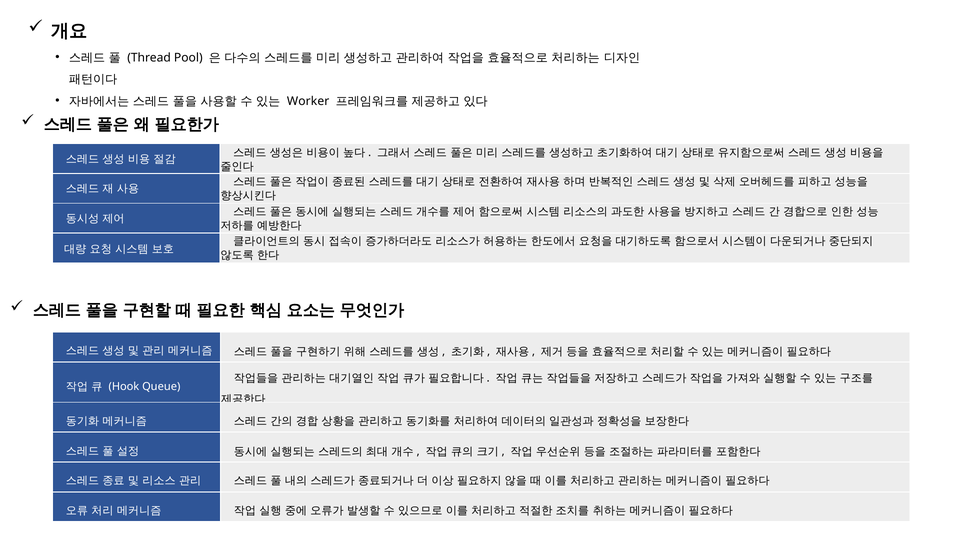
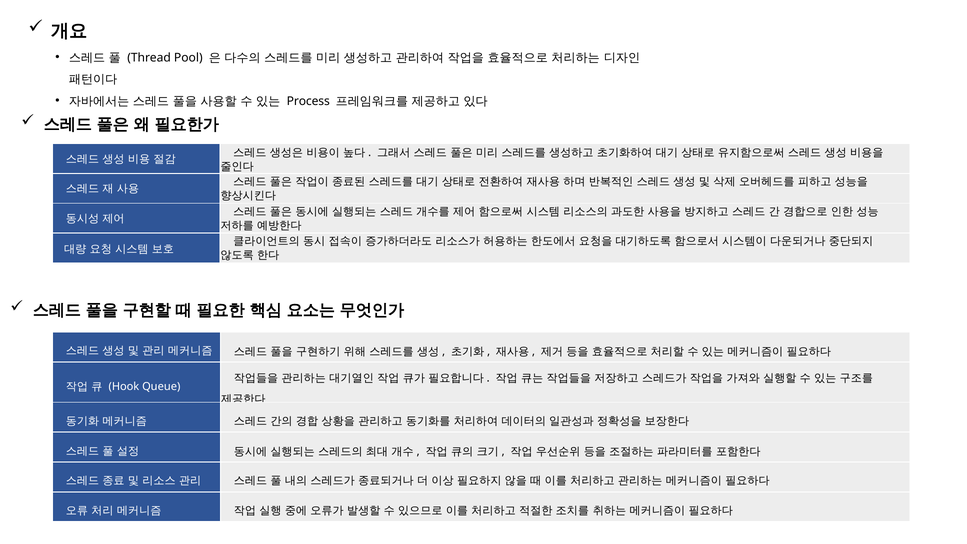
Worker: Worker -> Process
